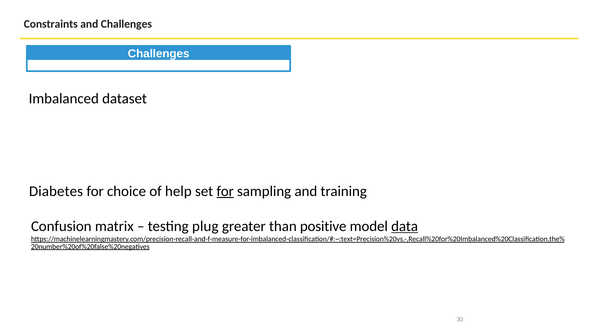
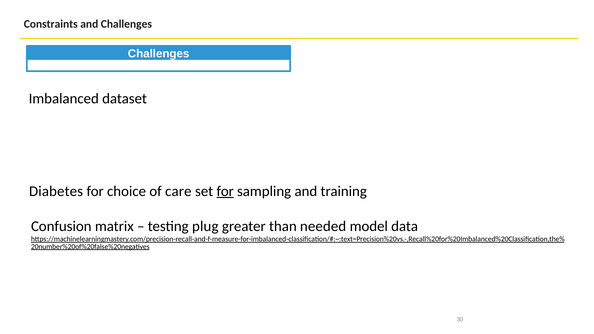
help: help -> care
positive: positive -> needed
data underline: present -> none
